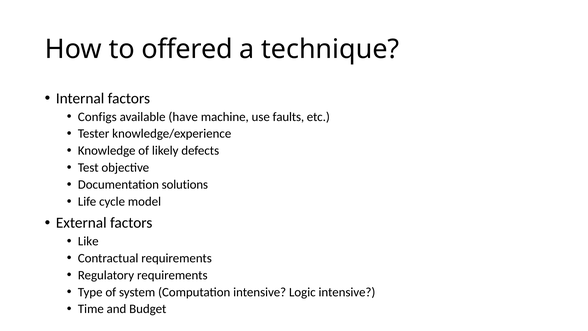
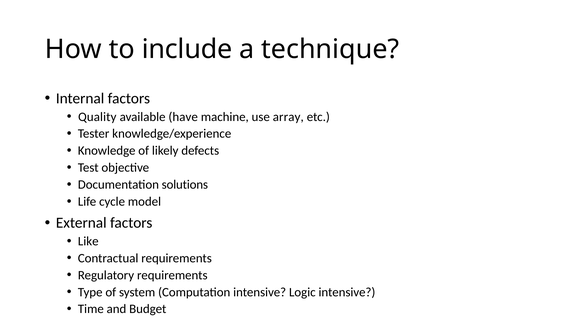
offered: offered -> include
Configs: Configs -> Quality
faults: faults -> array
